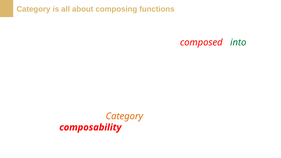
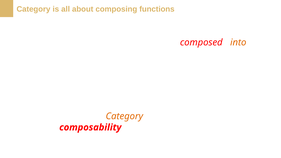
into colour: green -> orange
